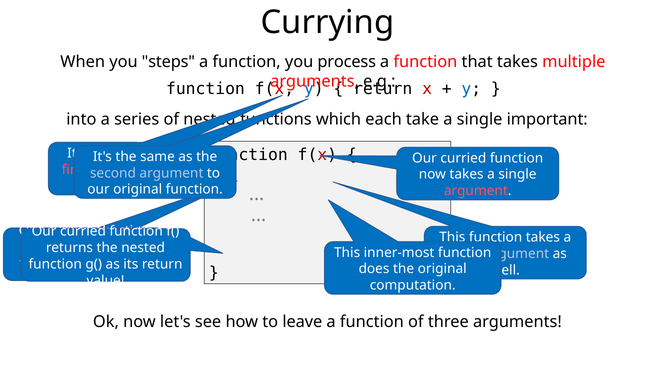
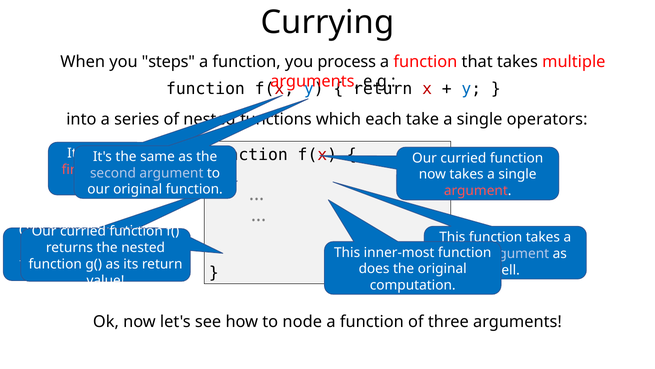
important: important -> operators
leave: leave -> node
